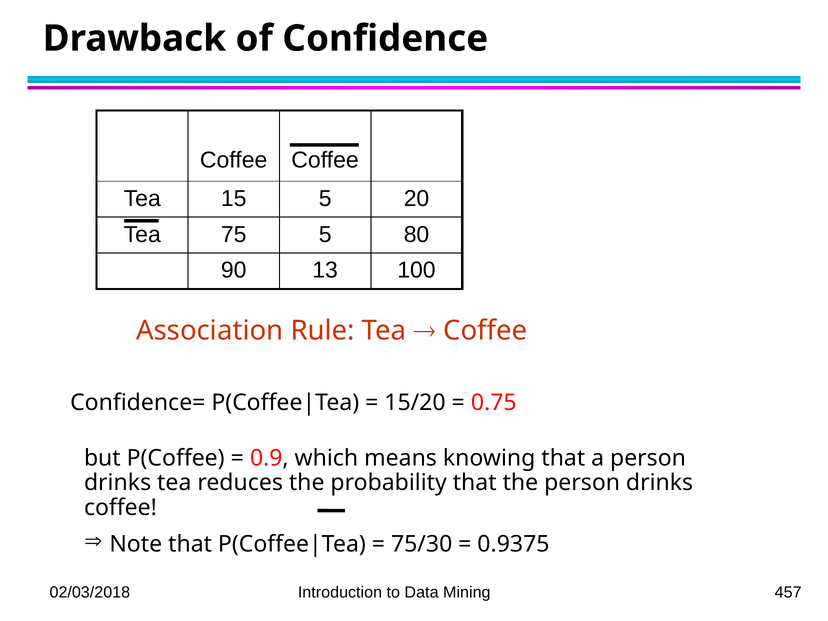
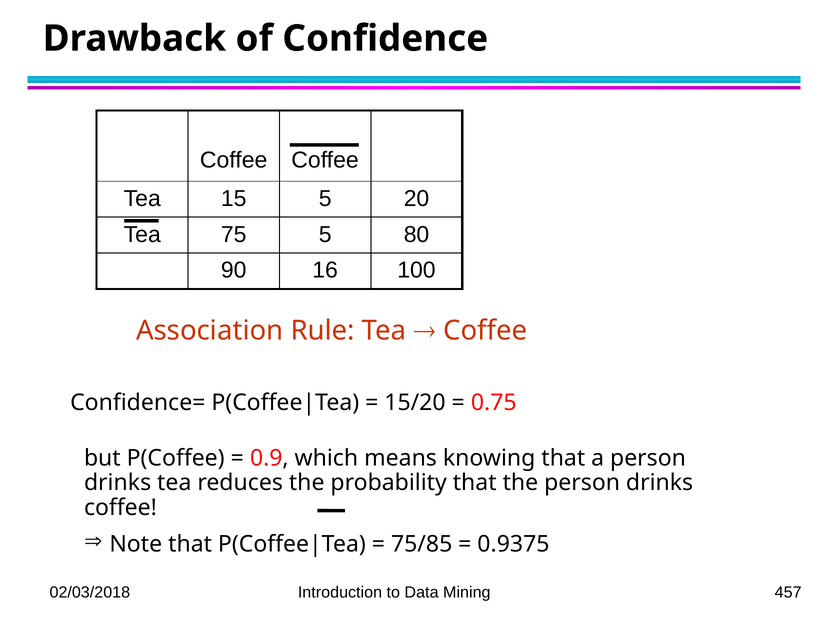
13: 13 -> 16
75/30: 75/30 -> 75/85
